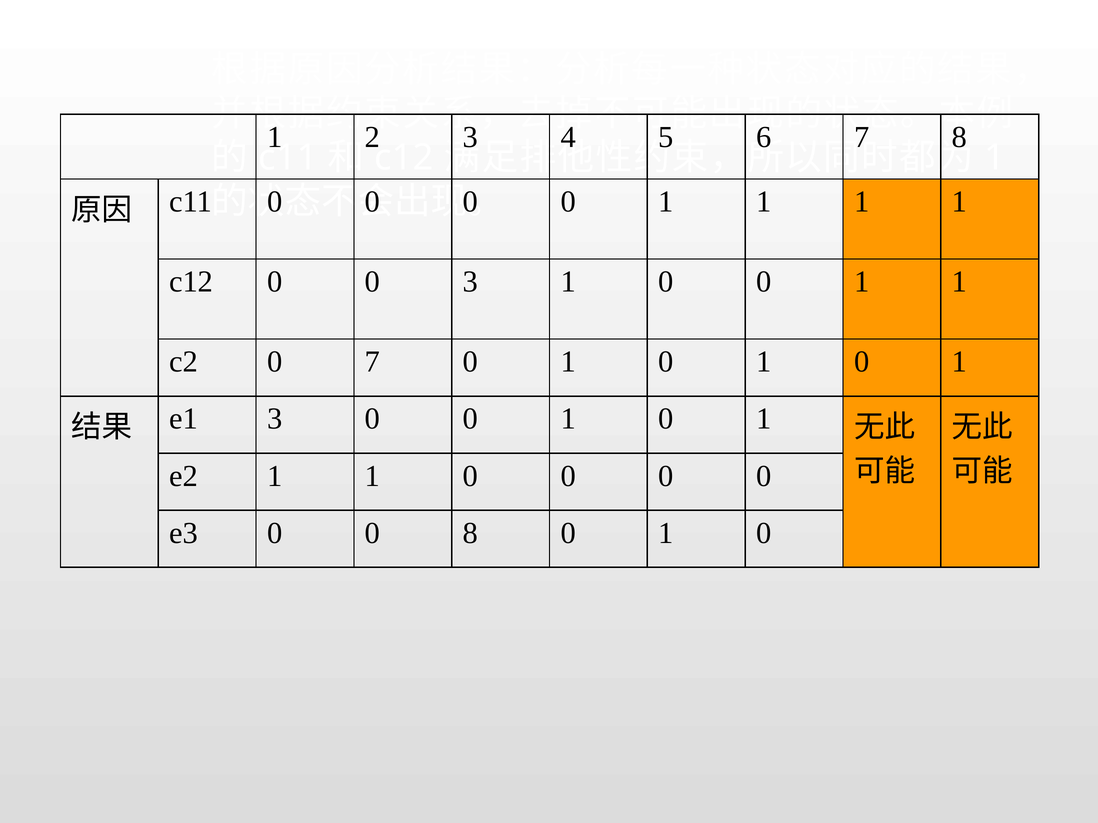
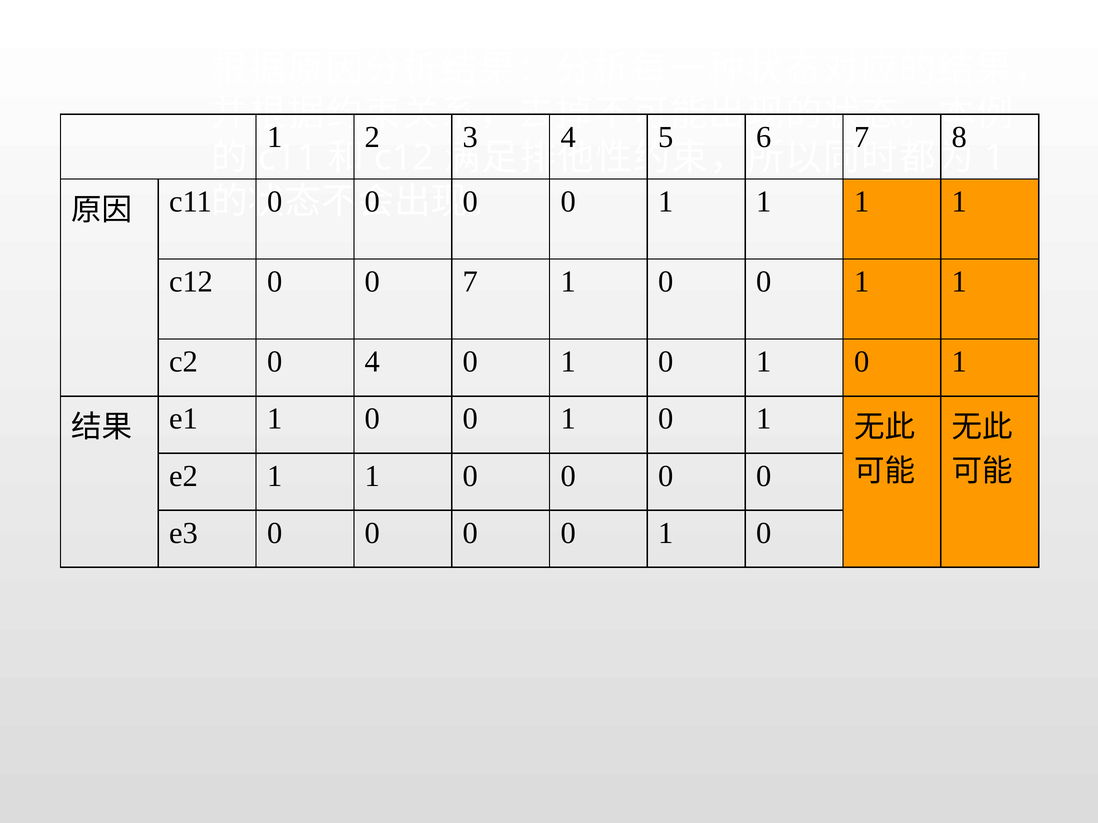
0 3: 3 -> 7
0 7: 7 -> 4
e1 3: 3 -> 1
e3 0 0 8: 8 -> 0
